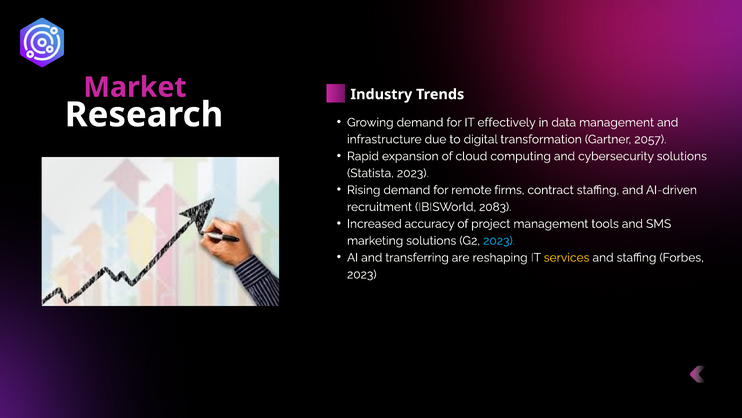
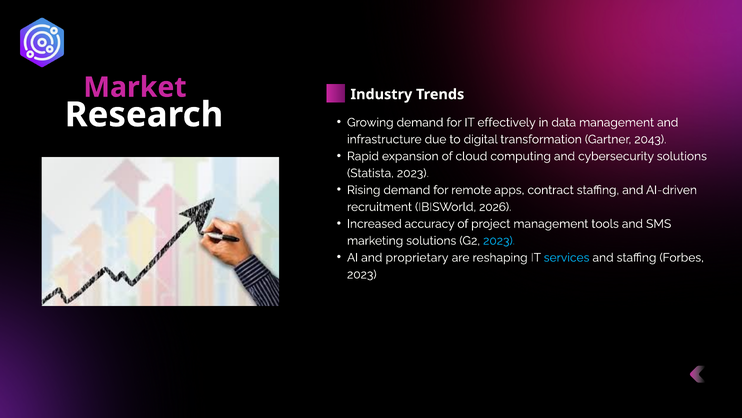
2057: 2057 -> 2043
firms: firms -> apps
2083: 2083 -> 2026
transferring: transferring -> proprietary
services colour: yellow -> light blue
